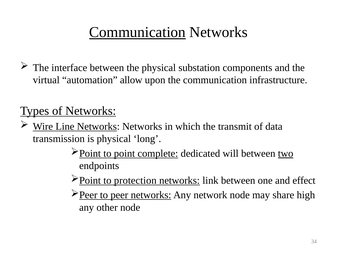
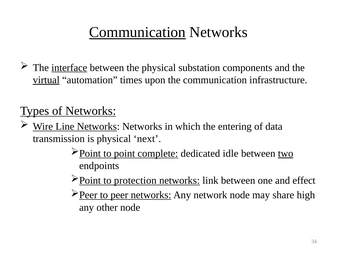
interface underline: none -> present
virtual underline: none -> present
allow: allow -> times
transmit: transmit -> entering
long: long -> next
will: will -> idle
